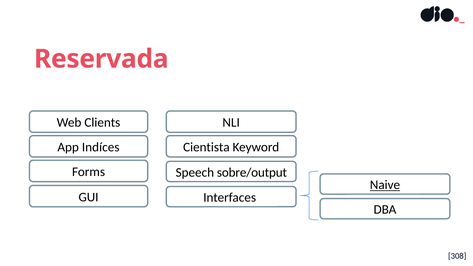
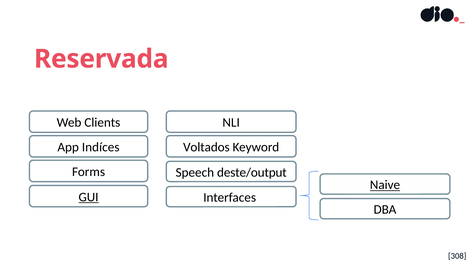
Cientista: Cientista -> Voltados
sobre/output: sobre/output -> deste/output
GUI underline: none -> present
